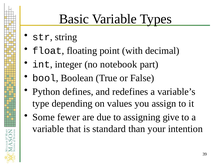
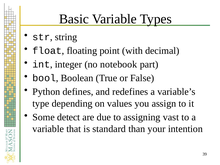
fewer: fewer -> detect
give: give -> vast
